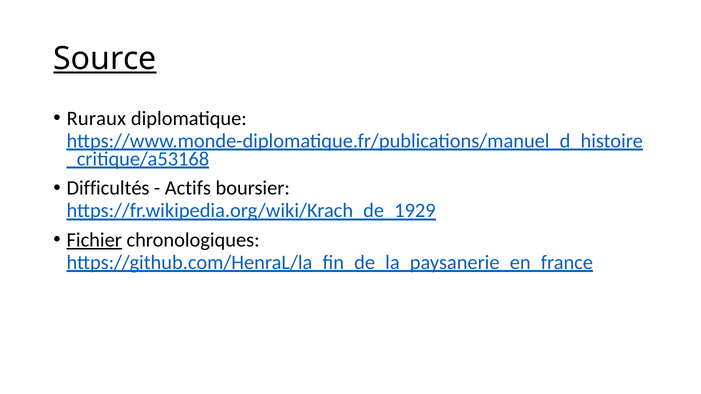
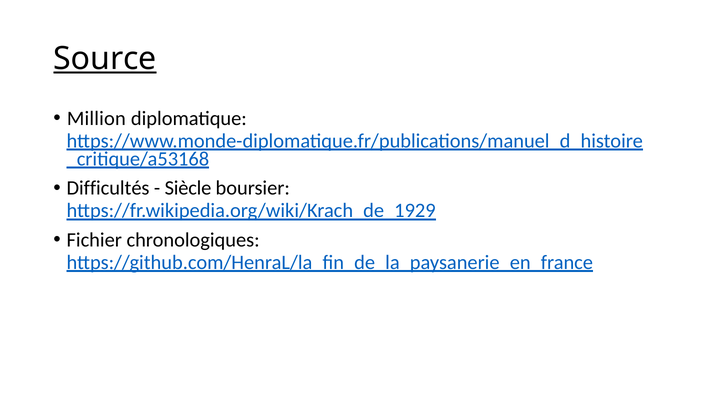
Ruraux: Ruraux -> Million
Actifs: Actifs -> Siècle
Fichier underline: present -> none
